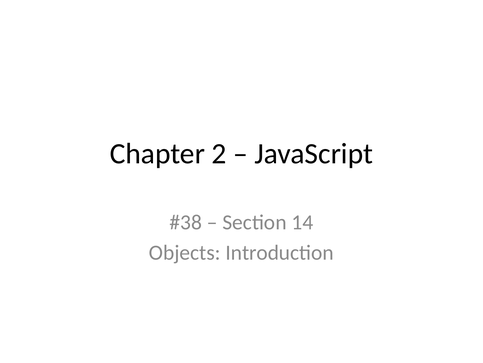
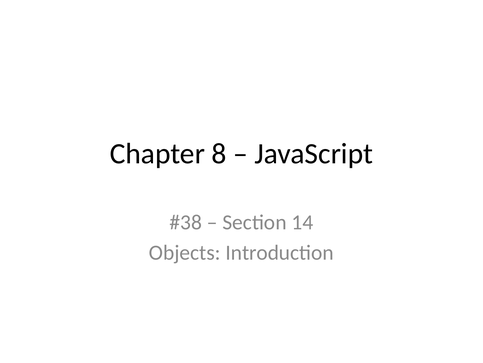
2: 2 -> 8
